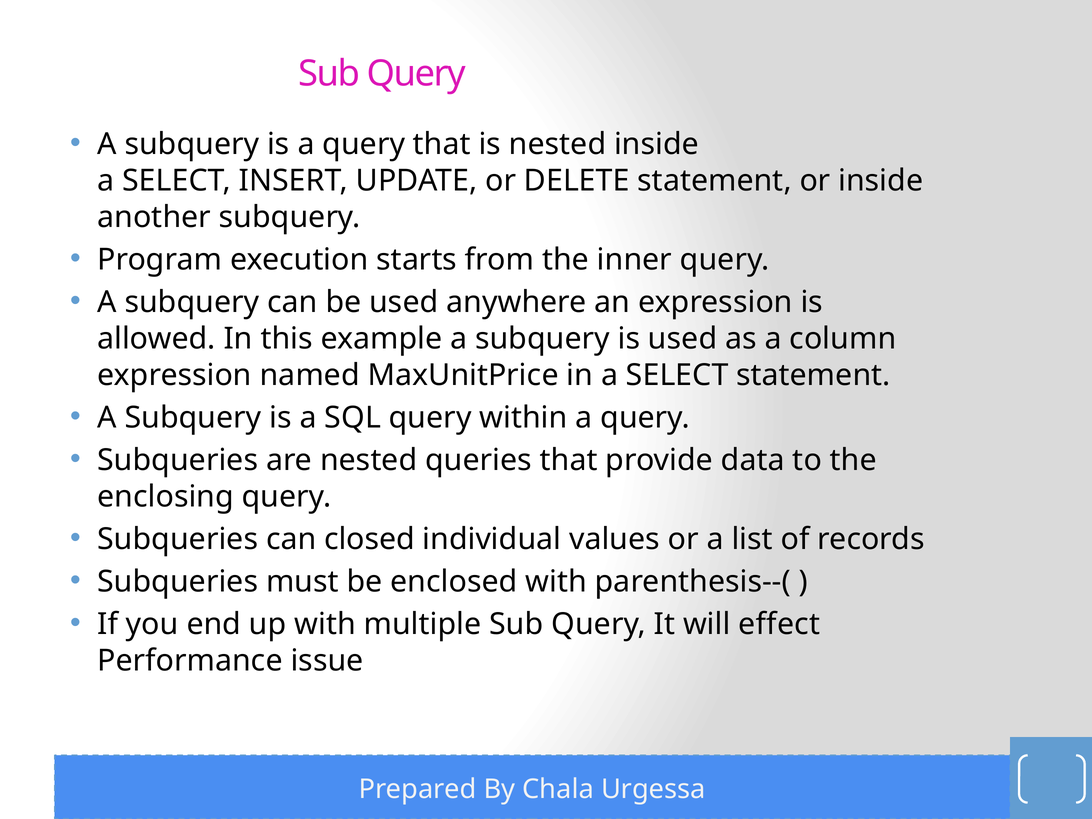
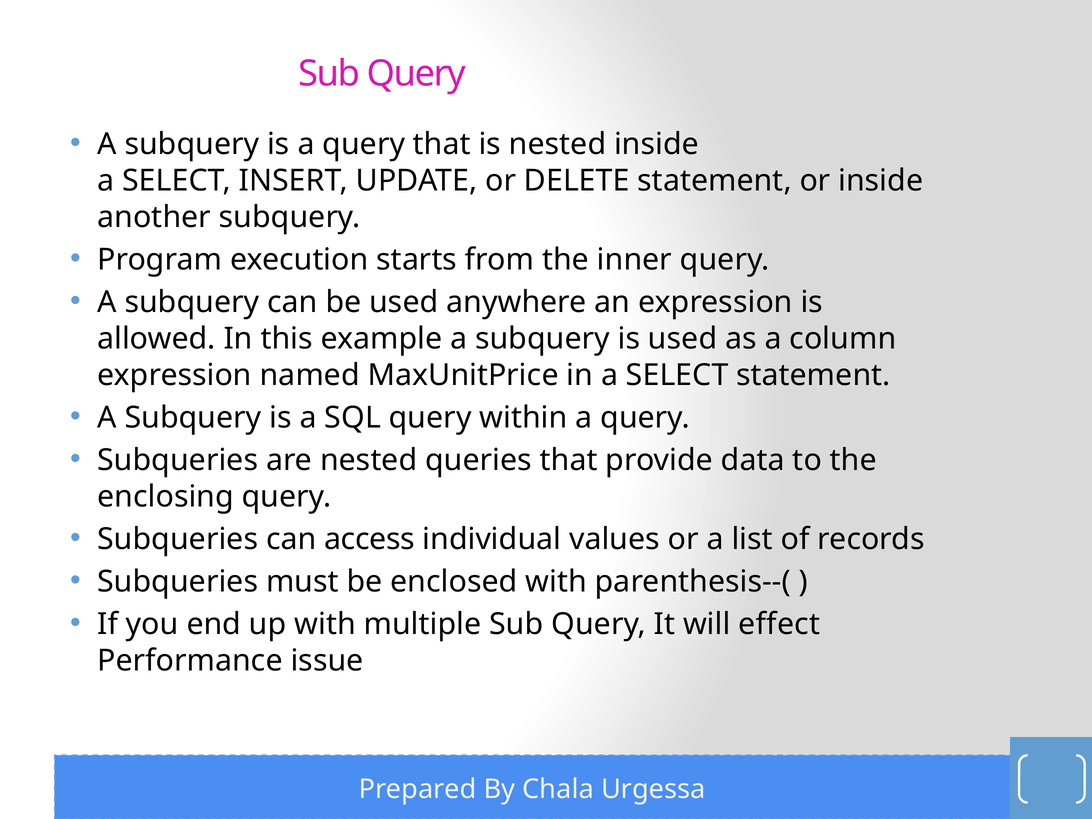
closed: closed -> access
